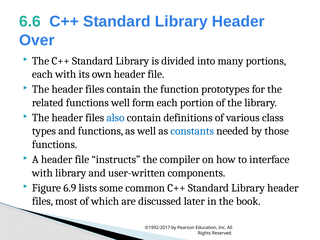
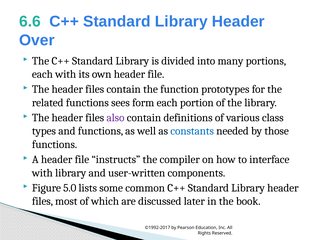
functions well: well -> sees
also colour: blue -> purple
6.9: 6.9 -> 5.0
